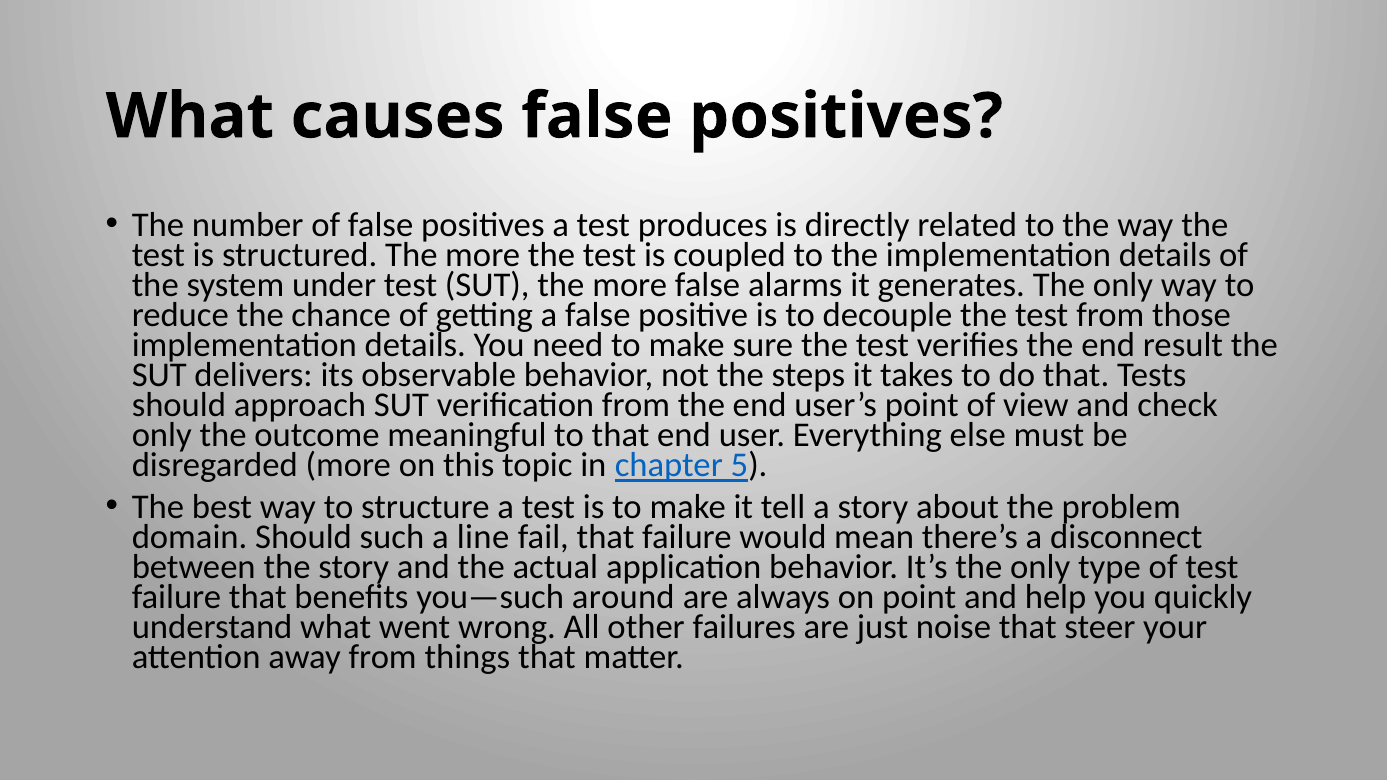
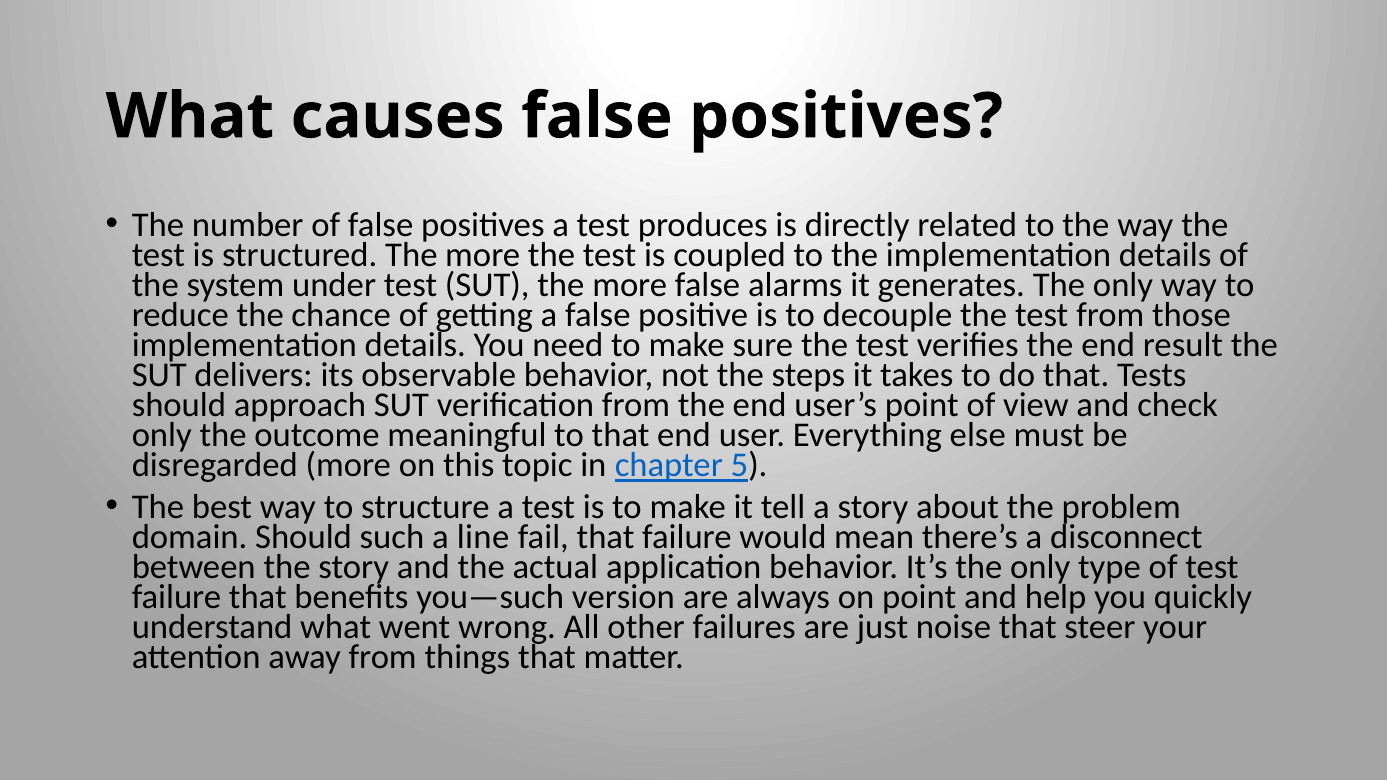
around: around -> version
